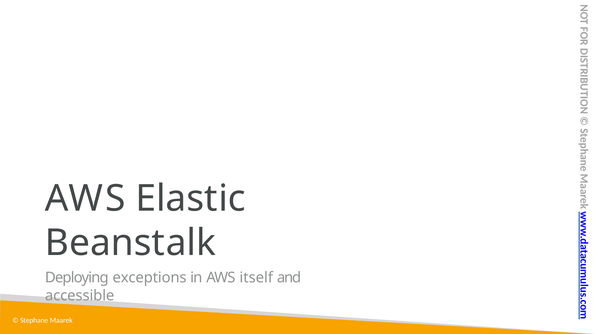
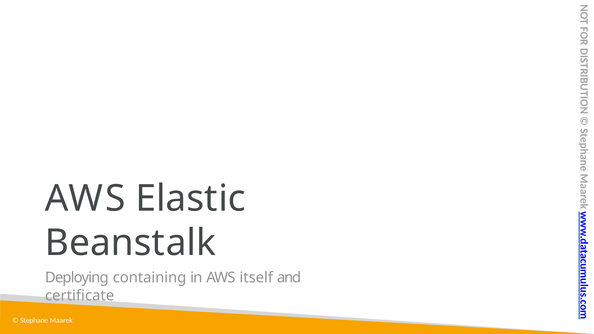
exceptions: exceptions -> containing
accessible: accessible -> certificate
